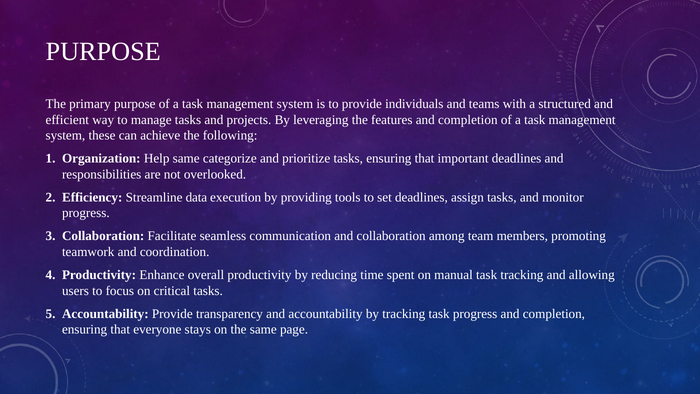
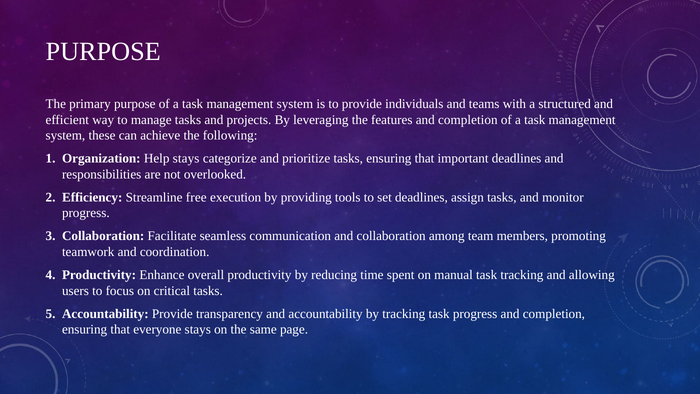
Help same: same -> stays
data: data -> free
